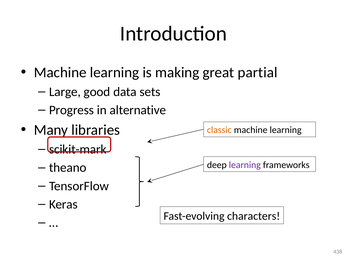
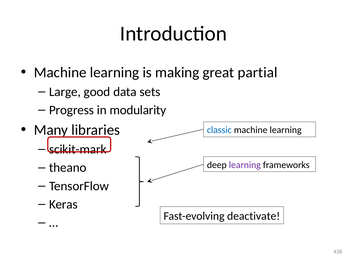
alternative: alternative -> modularity
classic colour: orange -> blue
characters: characters -> deactivate
